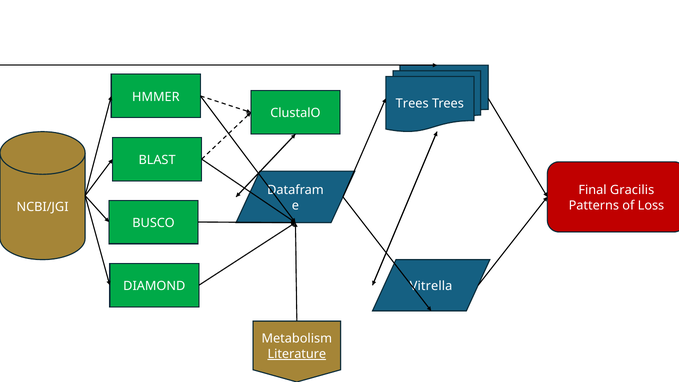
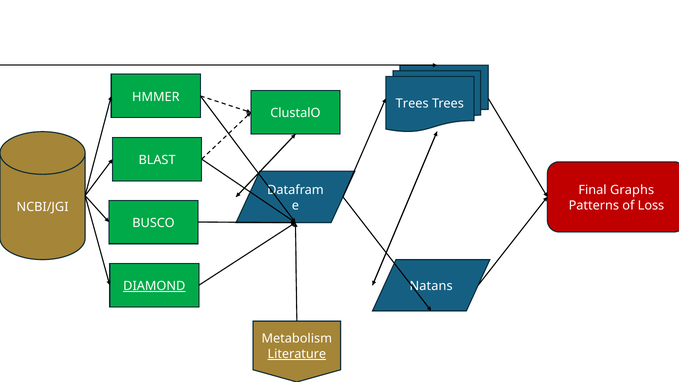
Gracilis: Gracilis -> Graphs
DIAMOND underline: none -> present
Vitrella: Vitrella -> Natans
